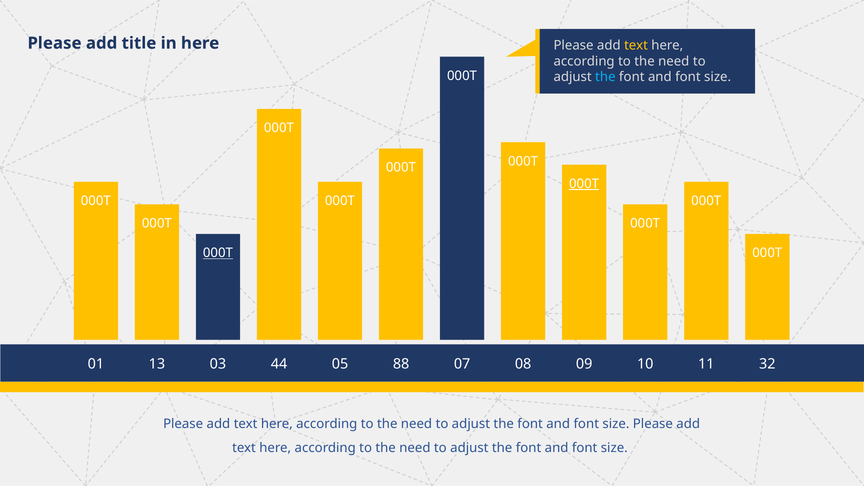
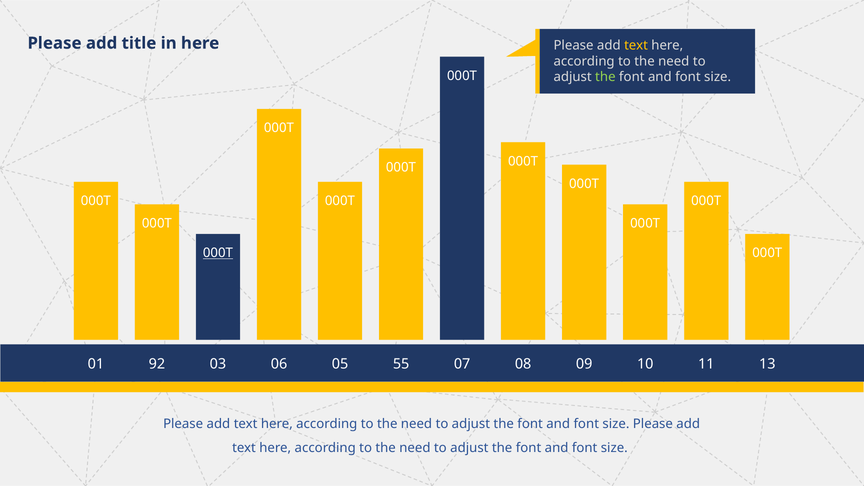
the at (605, 77) colour: light blue -> light green
000T at (584, 184) underline: present -> none
13: 13 -> 92
44: 44 -> 06
88: 88 -> 55
32: 32 -> 13
